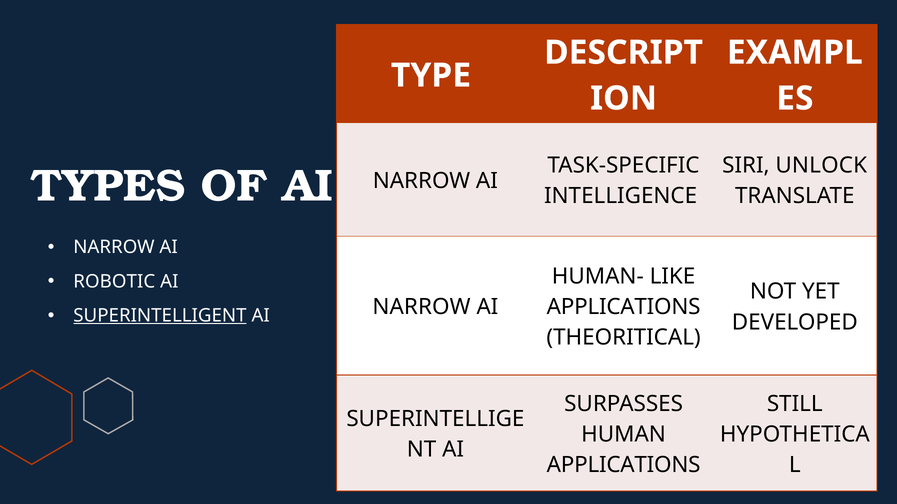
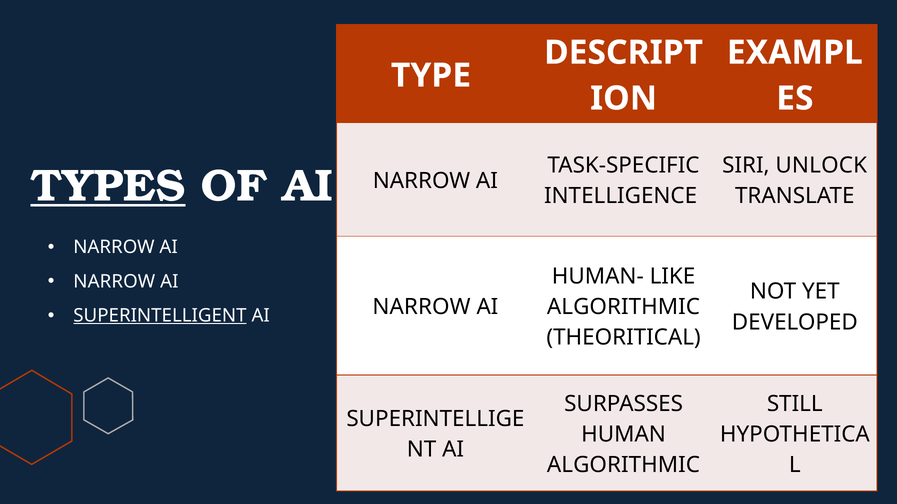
TYPES underline: none -> present
ROBOTIC at (114, 282): ROBOTIC -> NARROW
APPLICATIONS at (624, 307): APPLICATIONS -> ALGORITHMIC
APPLICATIONS at (624, 465): APPLICATIONS -> ALGORITHMIC
